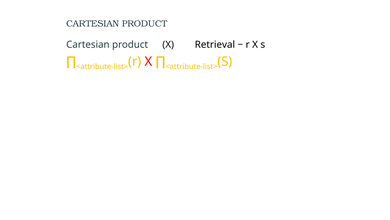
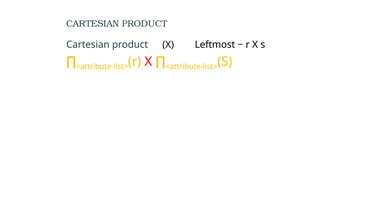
Retrieval: Retrieval -> Leftmost
